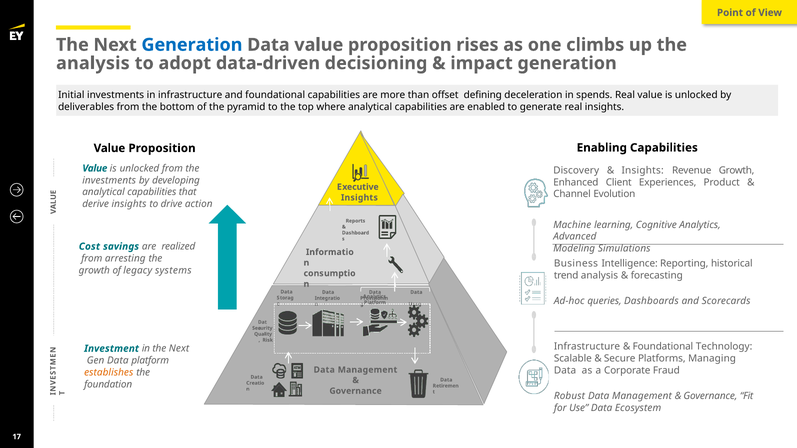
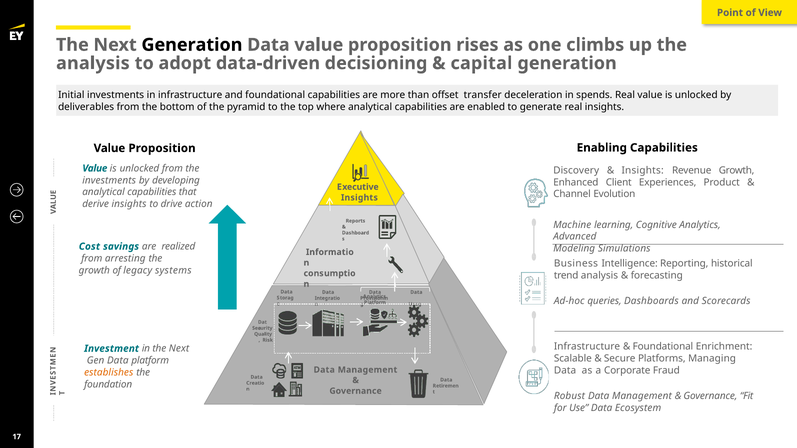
Generation at (192, 45) colour: blue -> black
impact: impact -> capital
defining: defining -> transfer
Technology: Technology -> Enrichment
